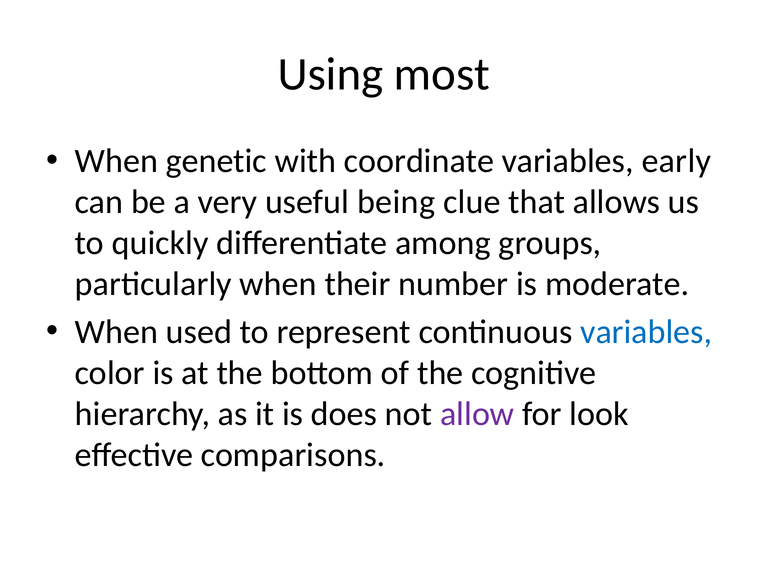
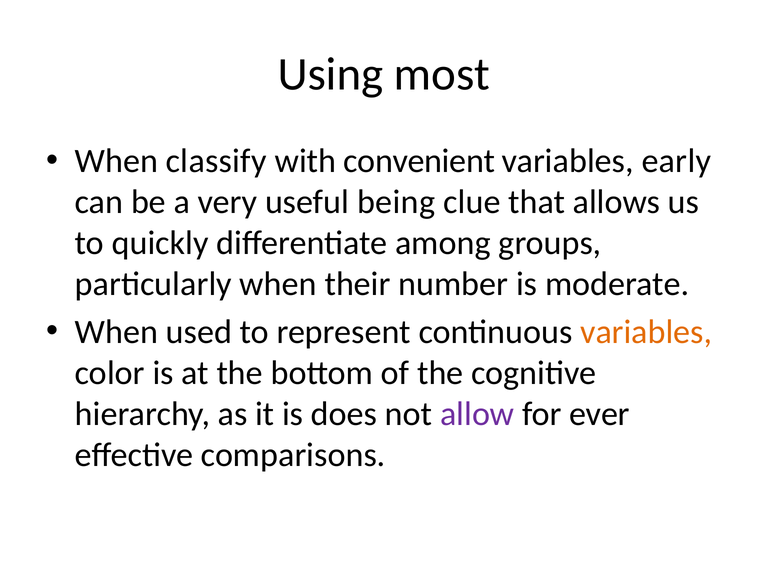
genetic: genetic -> classify
coordinate: coordinate -> convenient
variables at (646, 332) colour: blue -> orange
look: look -> ever
